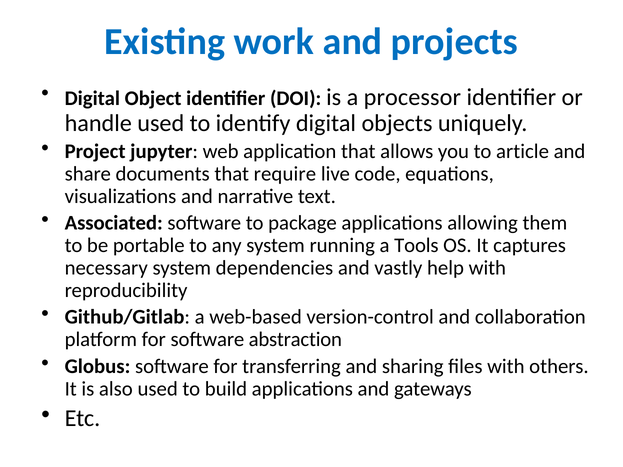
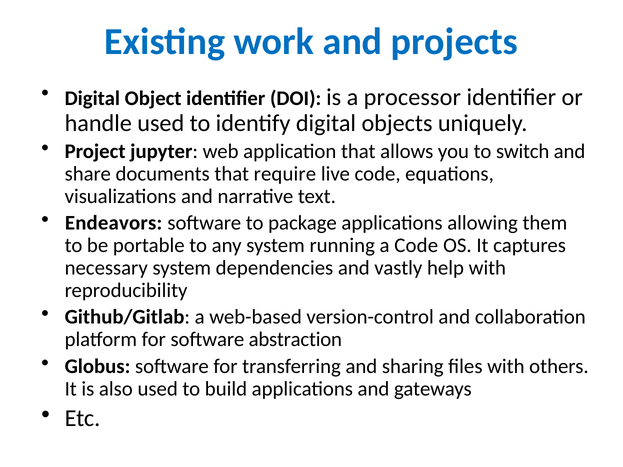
article: article -> switch
Associated: Associated -> Endeavors
a Tools: Tools -> Code
